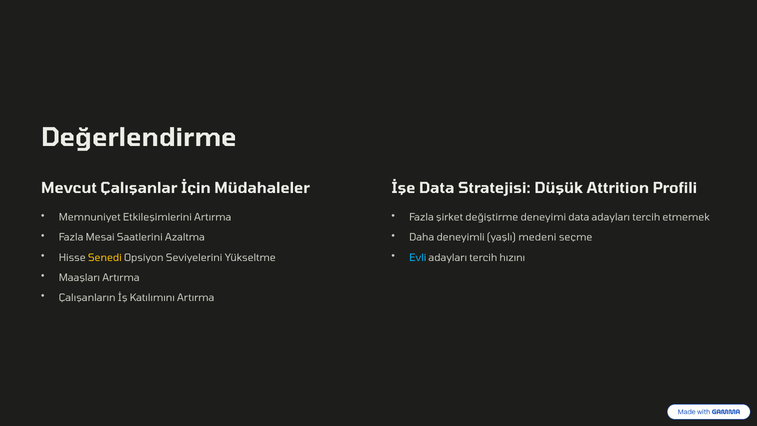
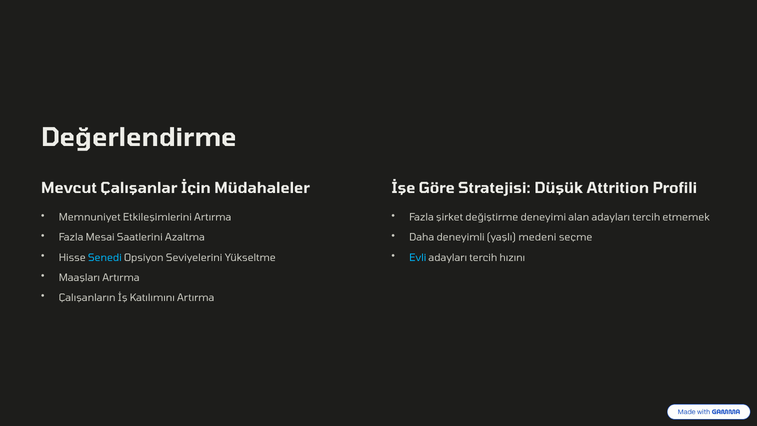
İşe Data: Data -> Göre
deneyimi data: data -> alan
Senedi colour: yellow -> light blue
